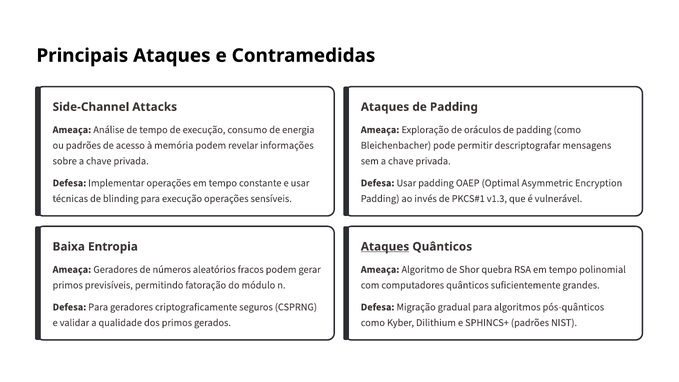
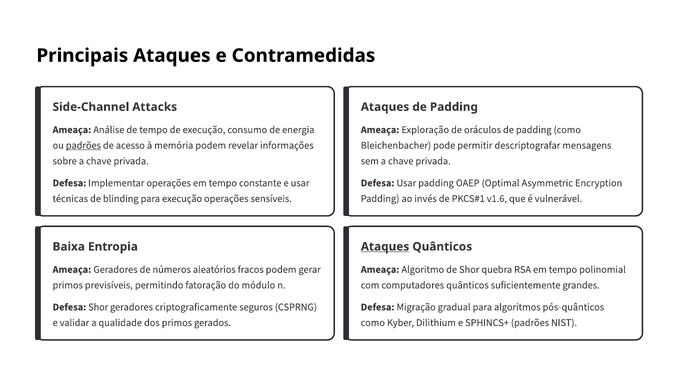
padrões at (83, 145) underline: none -> present
v1.3: v1.3 -> v1.6
Defesa Para: Para -> Shor
